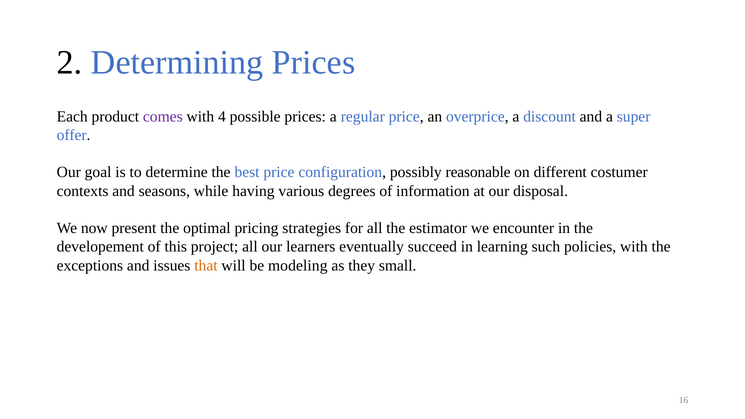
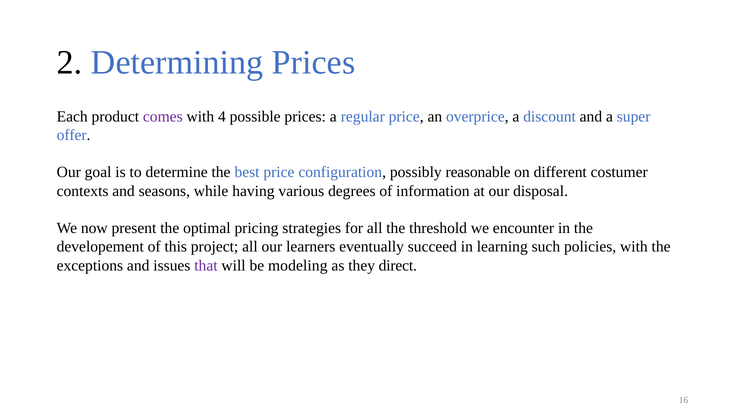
estimator: estimator -> threshold
that colour: orange -> purple
small: small -> direct
